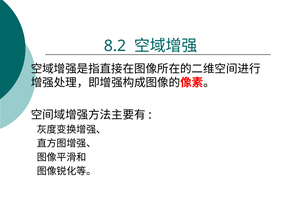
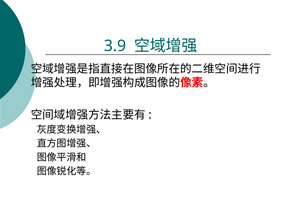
8.2: 8.2 -> 3.9
